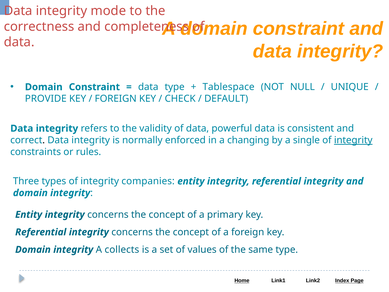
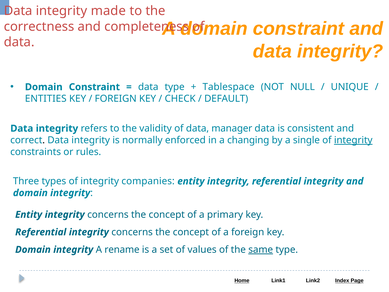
mode: mode -> made
PROVIDE: PROVIDE -> ENTITIES
powerful: powerful -> manager
collects: collects -> rename
same underline: none -> present
